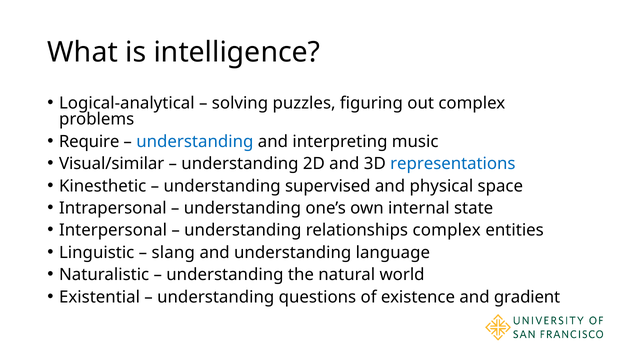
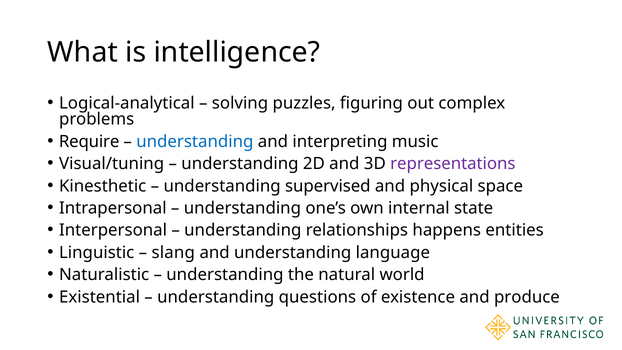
Visual/similar: Visual/similar -> Visual/tuning
representations colour: blue -> purple
relationships complex: complex -> happens
gradient: gradient -> produce
